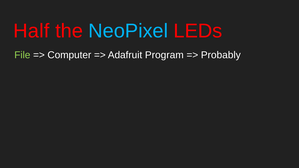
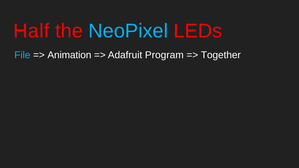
File colour: light green -> light blue
Computer: Computer -> Animation
Probably: Probably -> Together
